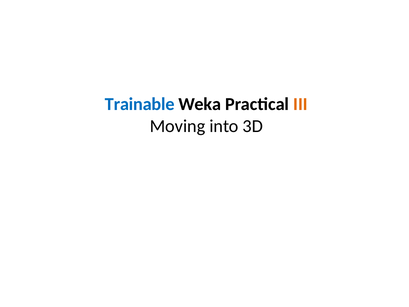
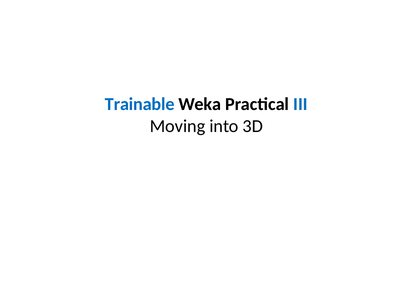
III colour: orange -> blue
